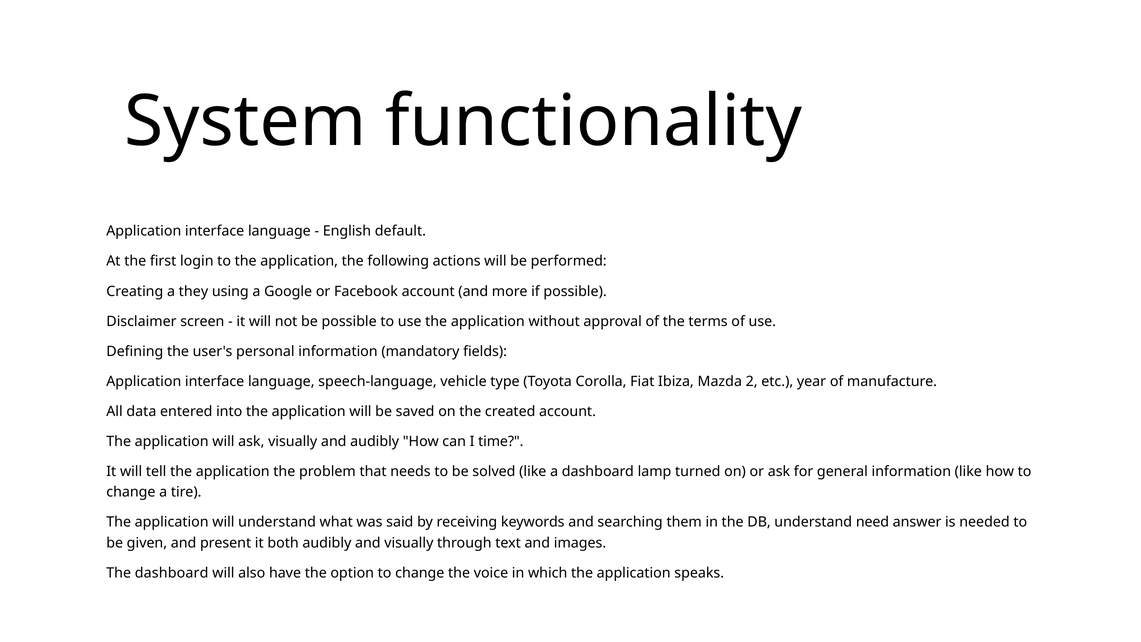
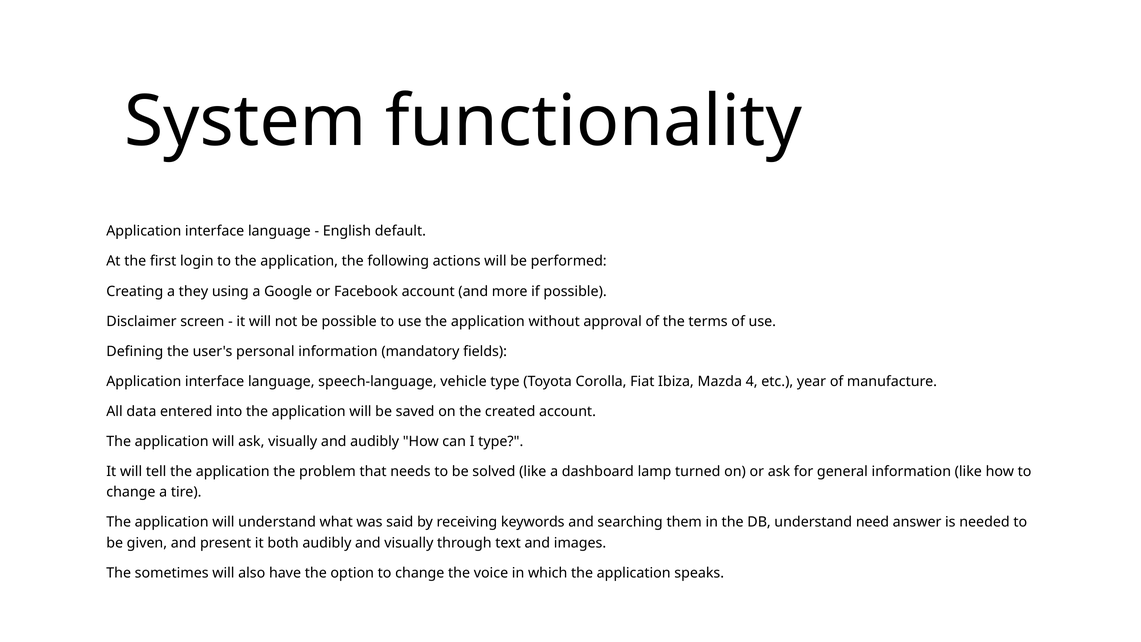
2: 2 -> 4
I time: time -> type
The dashboard: dashboard -> sometimes
